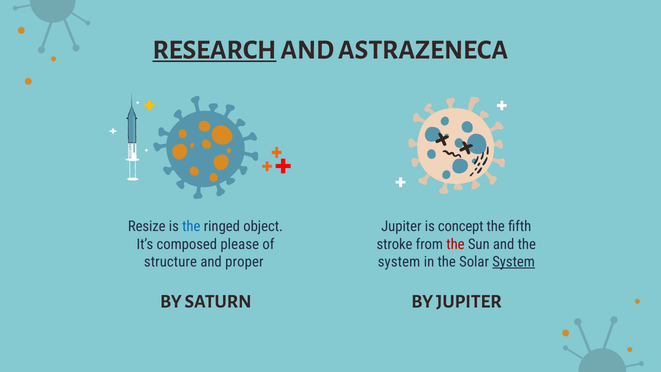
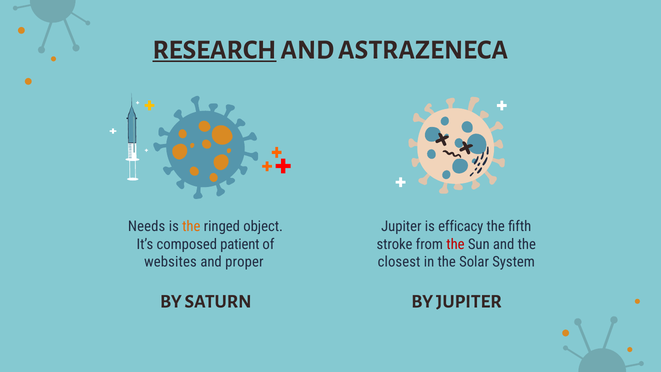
Resize: Resize -> Needs
the at (191, 226) colour: blue -> orange
concept: concept -> efficacy
please: please -> patient
structure: structure -> websites
system at (399, 262): system -> closest
System at (514, 262) underline: present -> none
